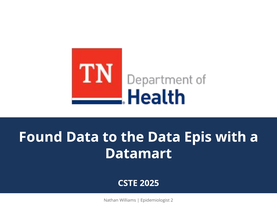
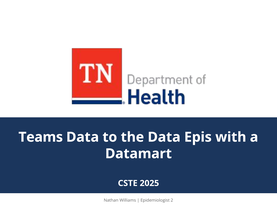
Found: Found -> Teams
